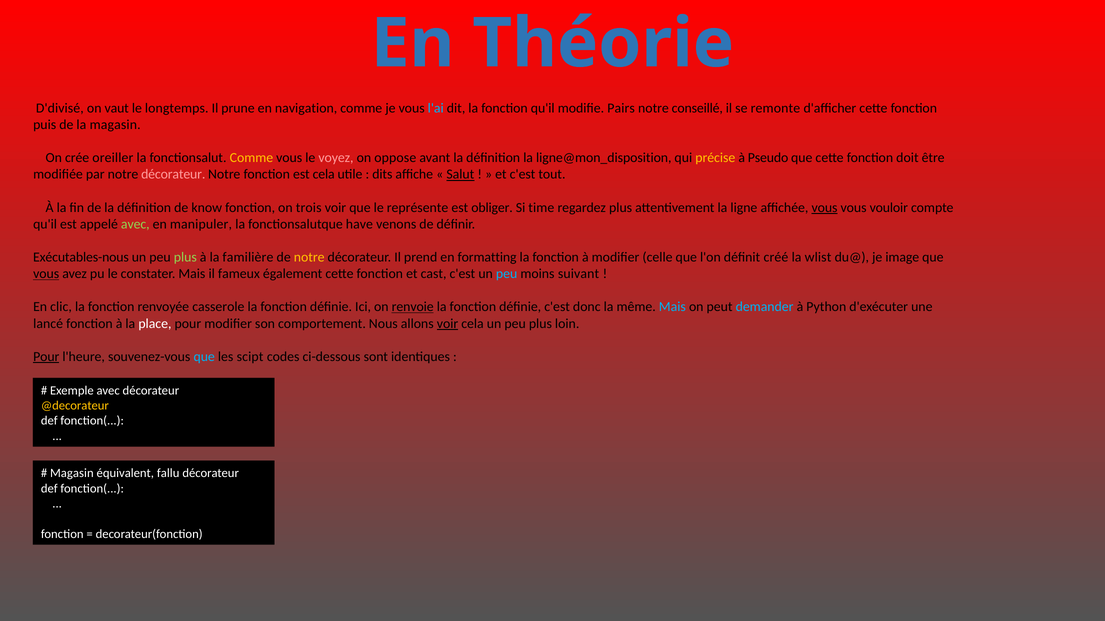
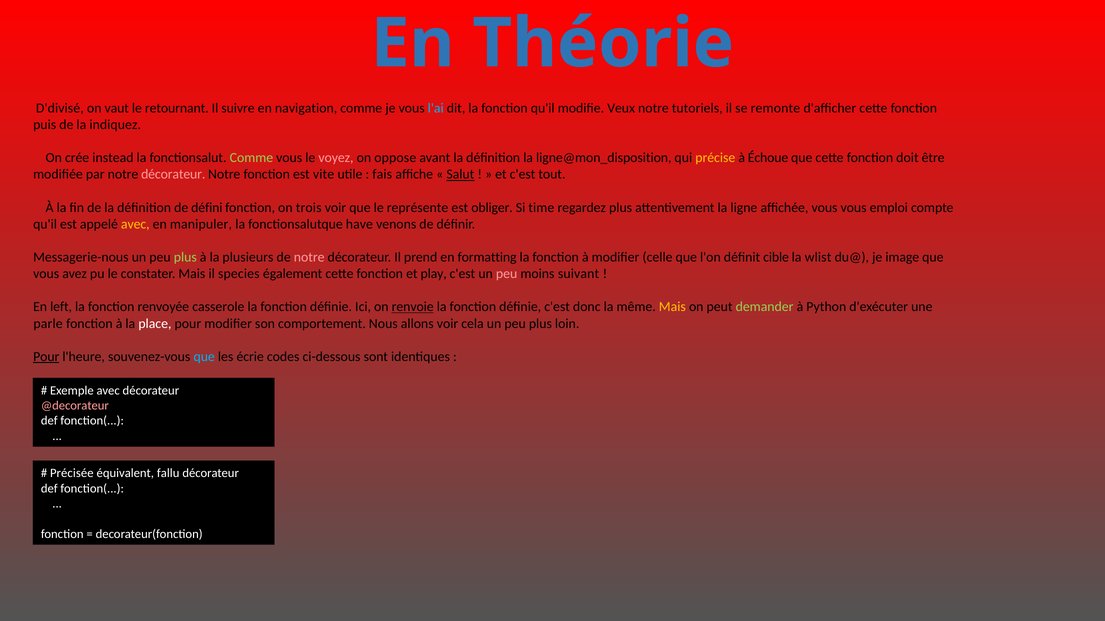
longtemps: longtemps -> retournant
prune: prune -> suivre
Pairs: Pairs -> Veux
conseillé: conseillé -> tutoriels
la magasin: magasin -> indiquez
oreiller: oreiller -> instead
Comme at (251, 158) colour: yellow -> light green
Pseudo: Pseudo -> Échoue
est cela: cela -> vite
dits: dits -> fais
know: know -> défini
vous at (824, 208) underline: present -> none
vouloir: vouloir -> emploi
avec at (135, 224) colour: light green -> yellow
Exécutables-nous: Exécutables-nous -> Messagerie-nous
familière: familière -> plusieurs
notre at (309, 257) colour: yellow -> pink
créé: créé -> cible
vous at (46, 274) underline: present -> none
fameux: fameux -> species
cast: cast -> play
peu at (507, 274) colour: light blue -> pink
clic: clic -> left
Mais at (672, 307) colour: light blue -> yellow
demander colour: light blue -> light green
lancé: lancé -> parle
voir at (448, 324) underline: present -> none
scipt: scipt -> écrie
@decorateur colour: yellow -> pink
Magasin at (72, 474): Magasin -> Précisée
